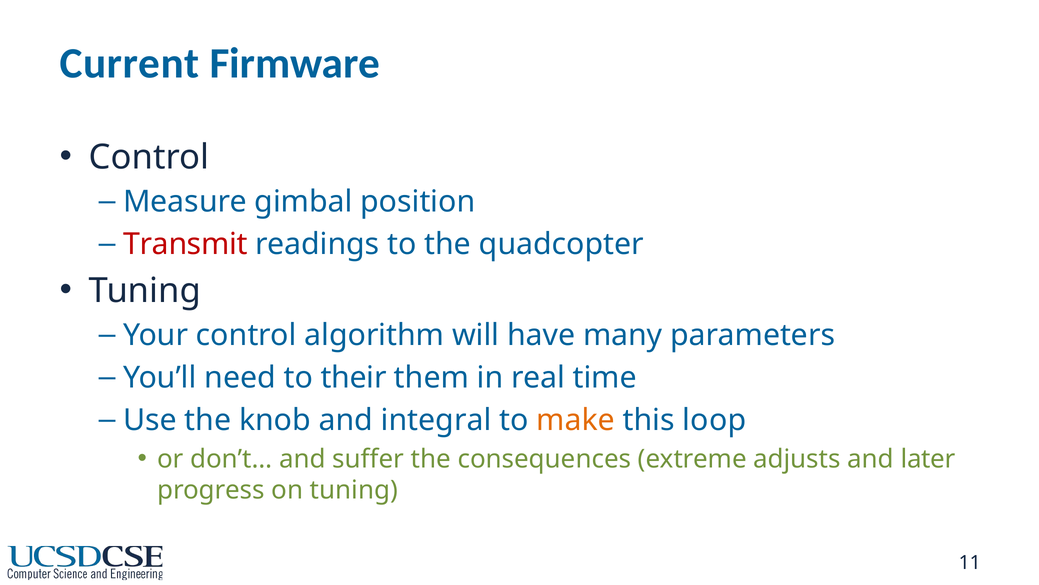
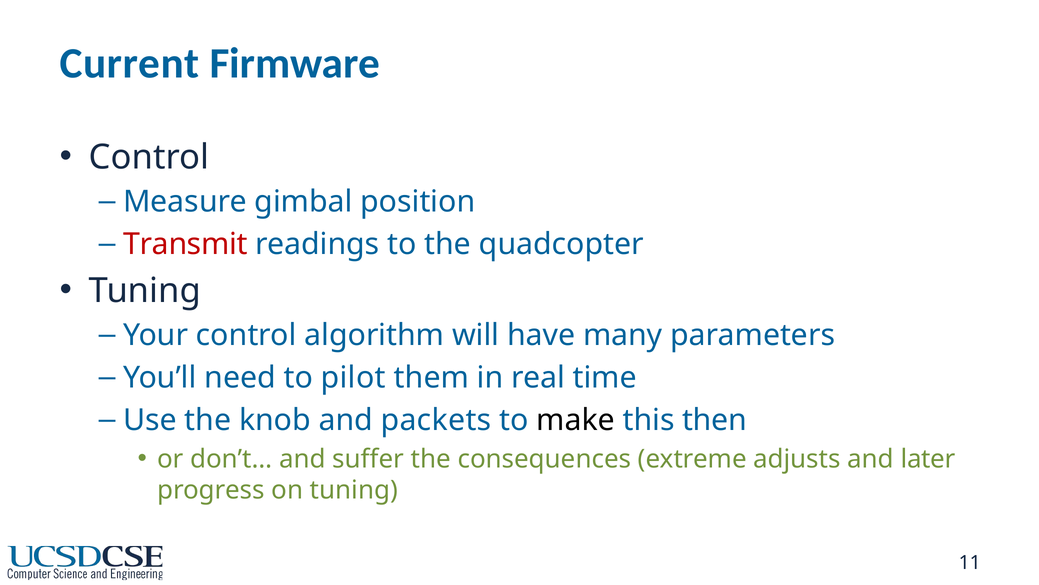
their: their -> pilot
integral: integral -> packets
make colour: orange -> black
loop: loop -> then
